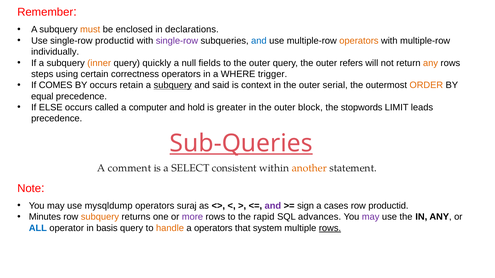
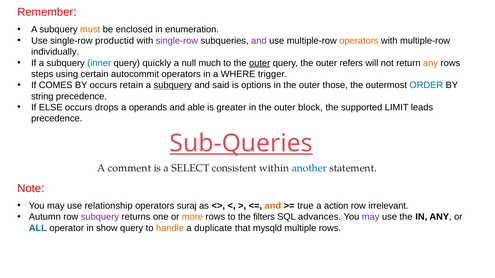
declarations: declarations -> enumeration
and at (259, 41) colour: blue -> purple
inner colour: orange -> blue
fields: fields -> much
outer at (260, 63) underline: none -> present
correctness: correctness -> autocommit
context: context -> options
serial: serial -> those
ORDER colour: orange -> blue
equal: equal -> string
called: called -> drops
computer: computer -> operands
hold: hold -> able
stopwords: stopwords -> supported
another colour: orange -> blue
mysqldump: mysqldump -> relationship
and at (273, 206) colour: purple -> orange
sign: sign -> true
cases: cases -> action
row productid: productid -> irrelevant
Minutes: Minutes -> Autumn
subquery at (100, 217) colour: orange -> purple
more colour: purple -> orange
rapid: rapid -> filters
basis: basis -> show
a operators: operators -> duplicate
system: system -> mysqld
rows at (330, 228) underline: present -> none
